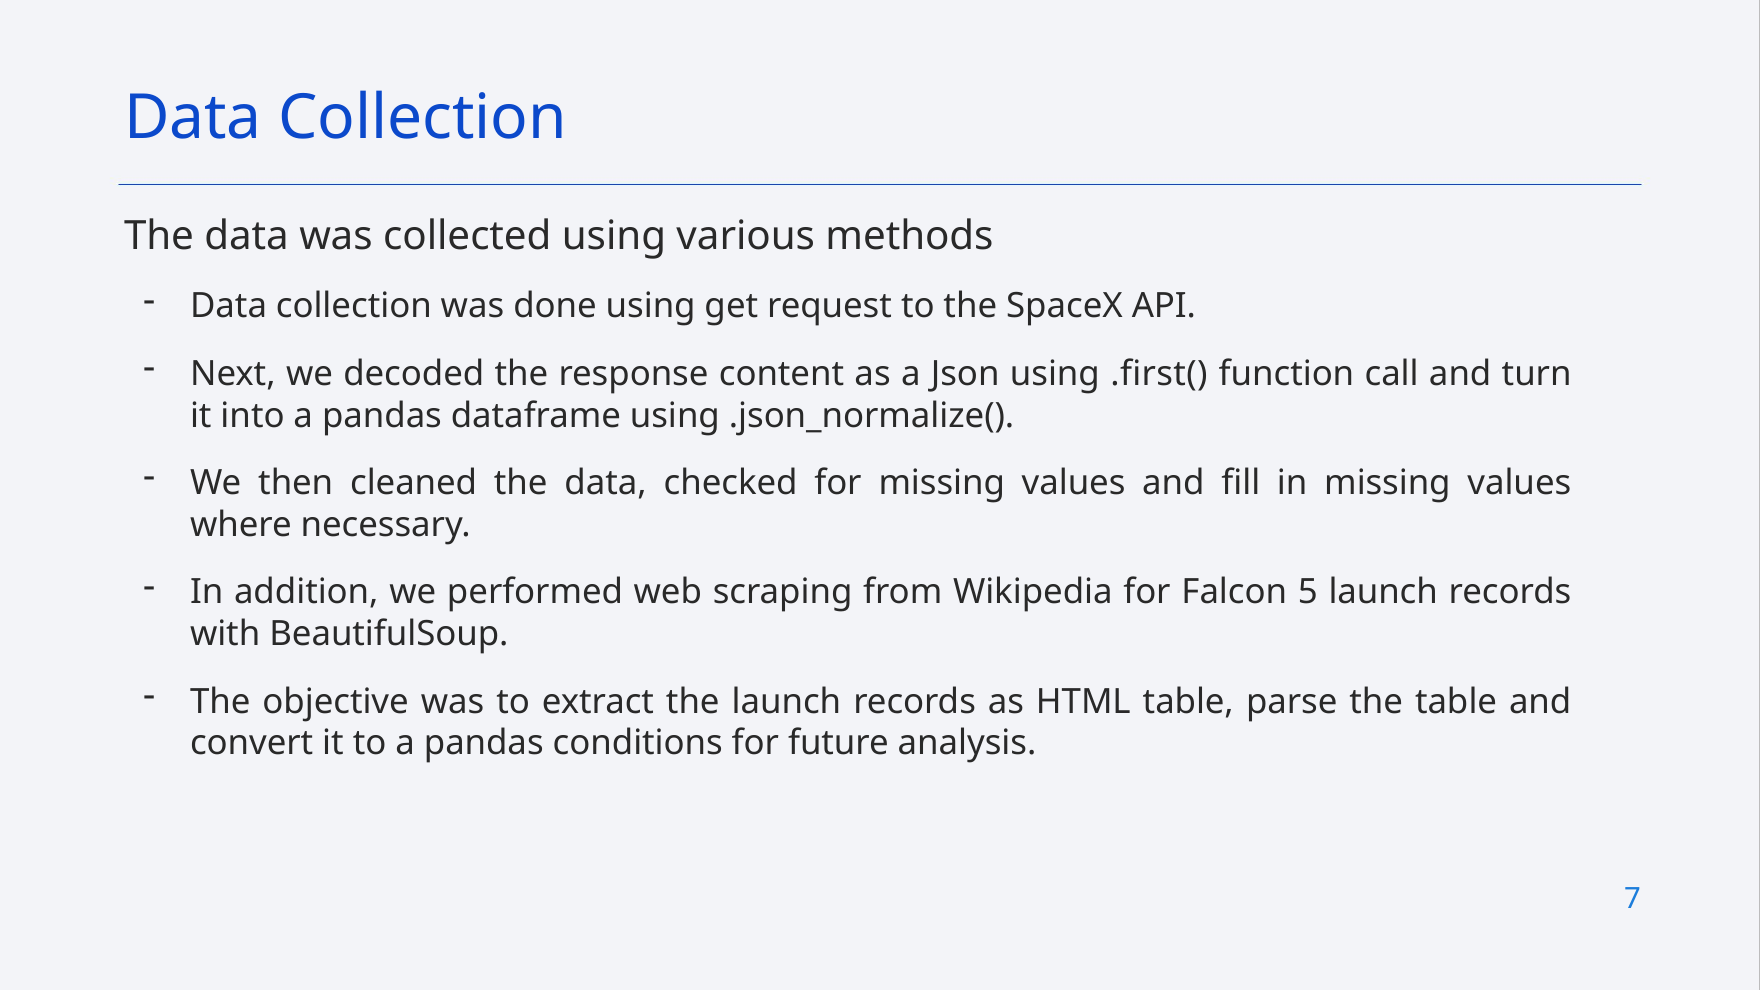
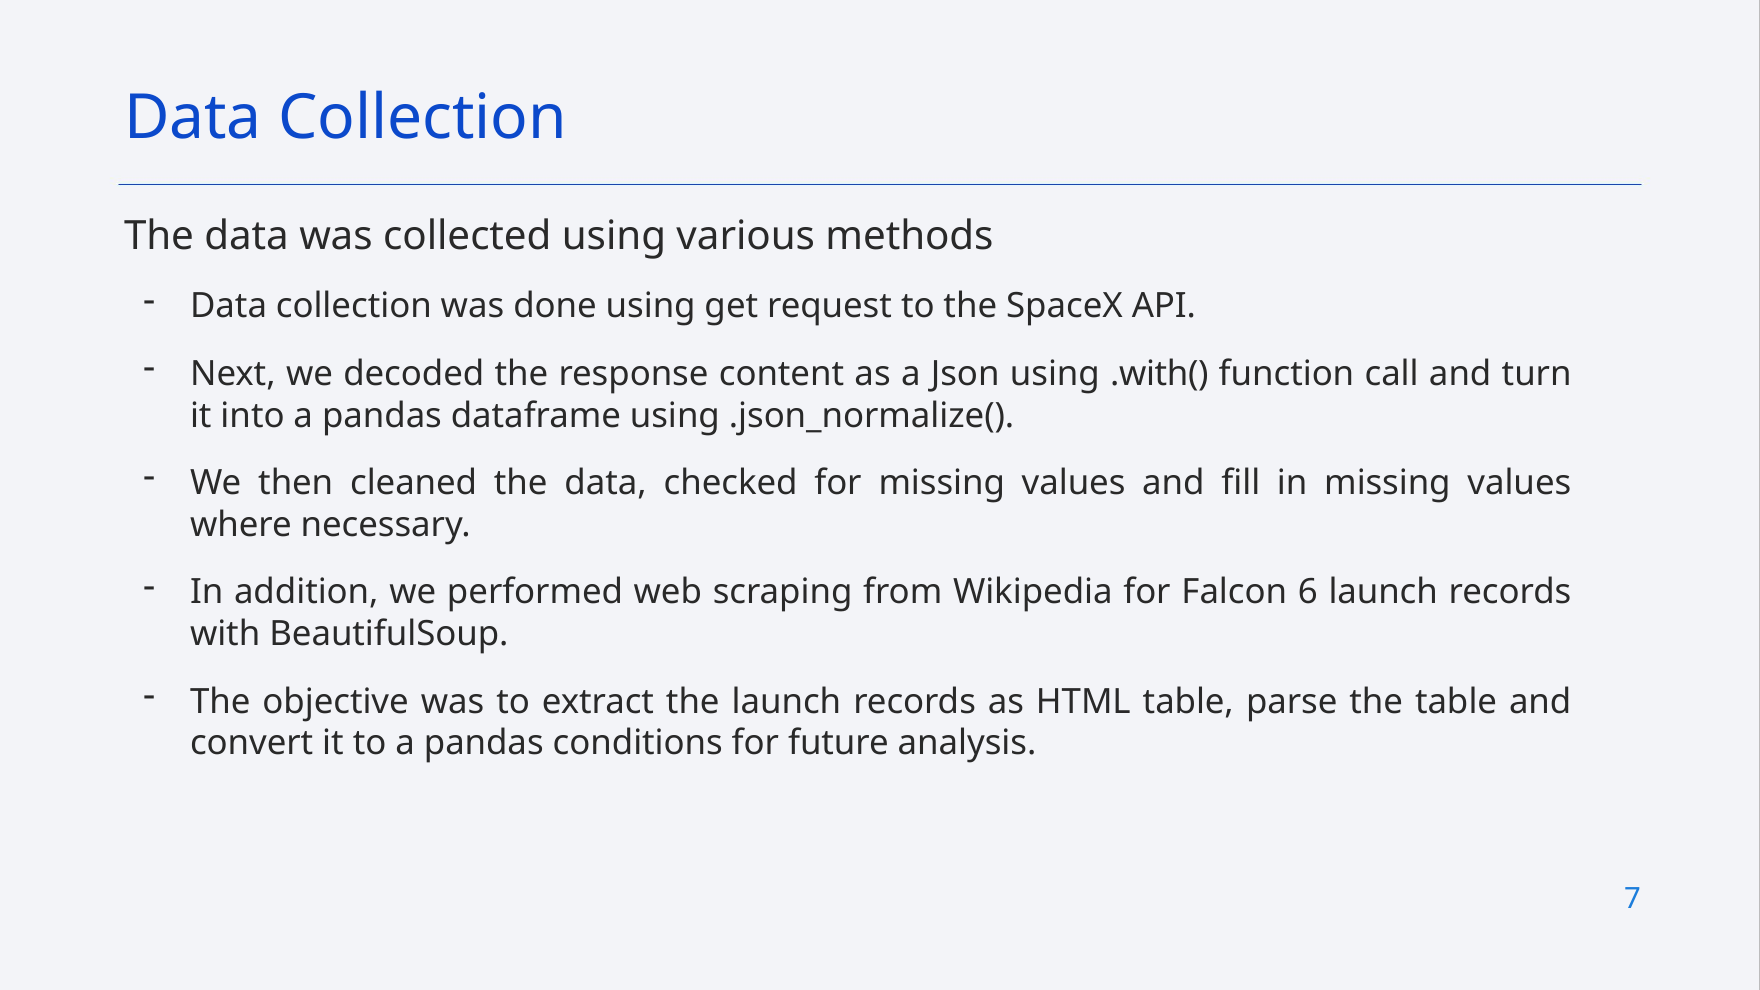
.first(: .first( -> .with(
5: 5 -> 6
